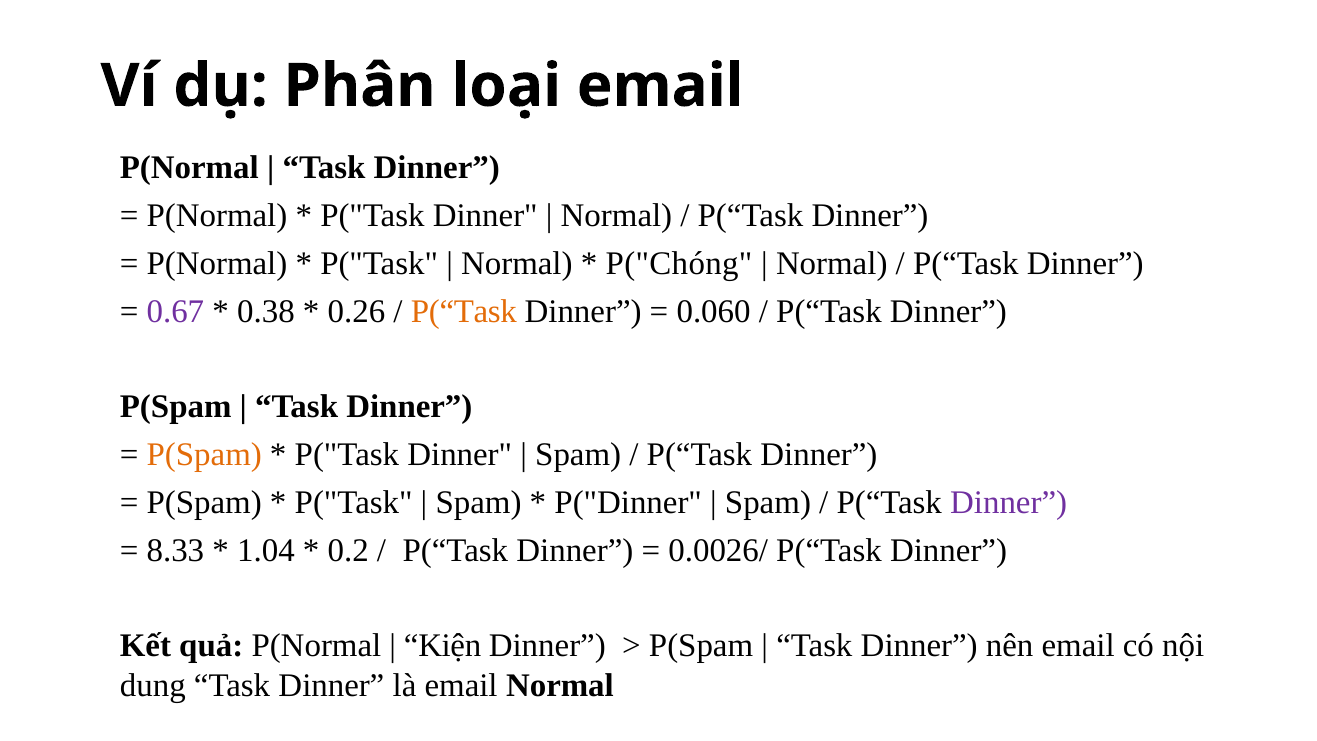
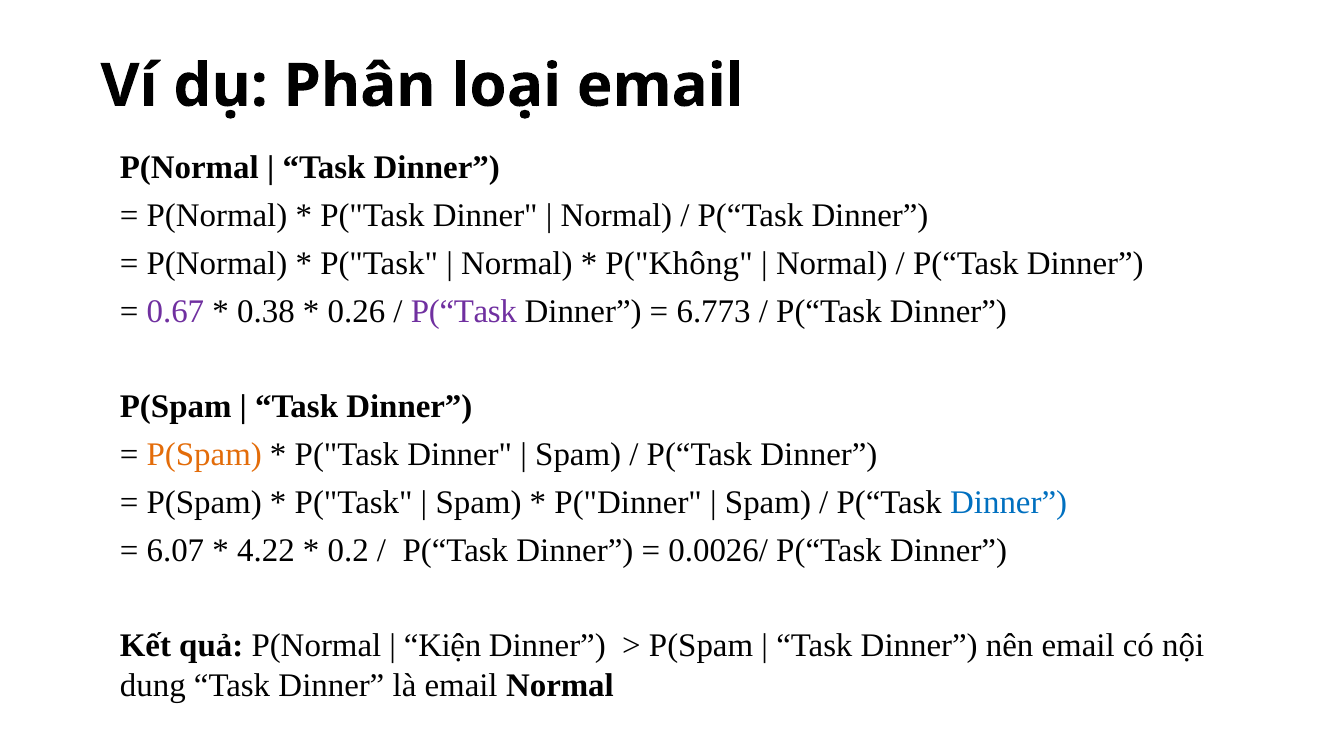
P("Chóng: P("Chóng -> P("Không
P(“Task at (464, 311) colour: orange -> purple
0.060: 0.060 -> 6.773
Dinner at (1009, 502) colour: purple -> blue
8.33: 8.33 -> 6.07
1.04: 1.04 -> 4.22
